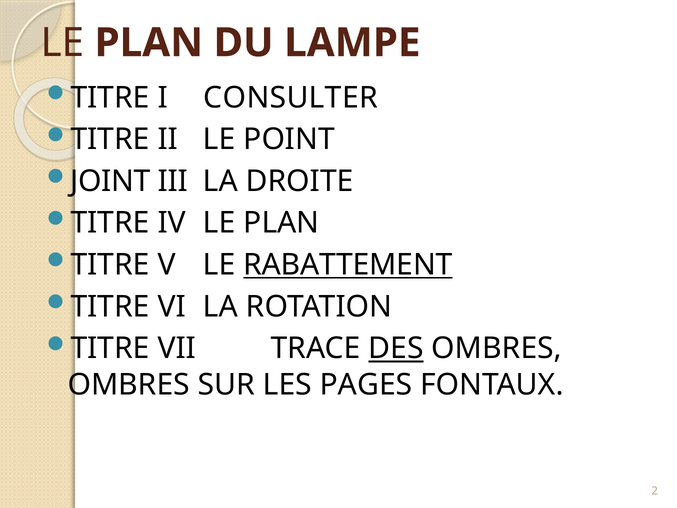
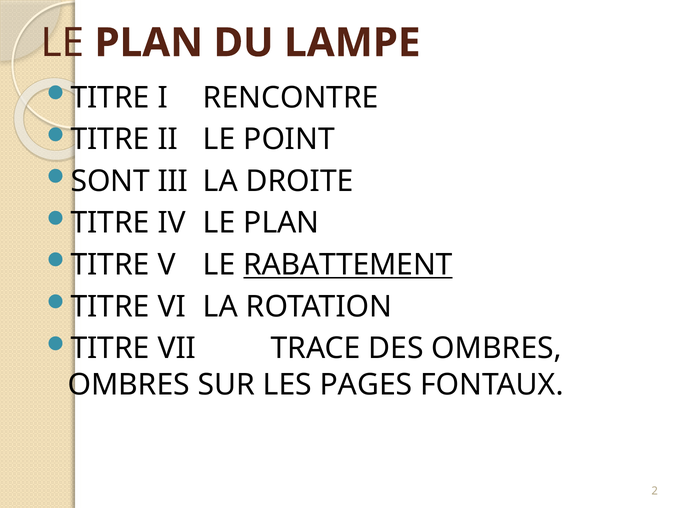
CONSULTER: CONSULTER -> RENCONTRE
JOINT: JOINT -> SONT
DES underline: present -> none
